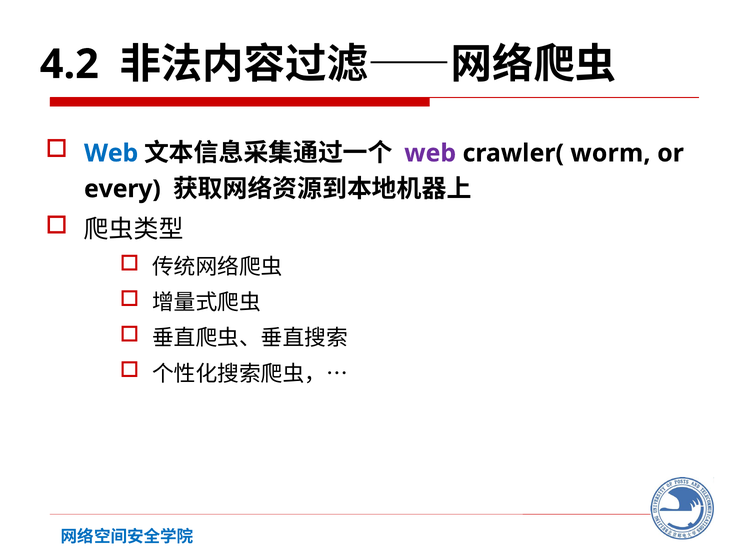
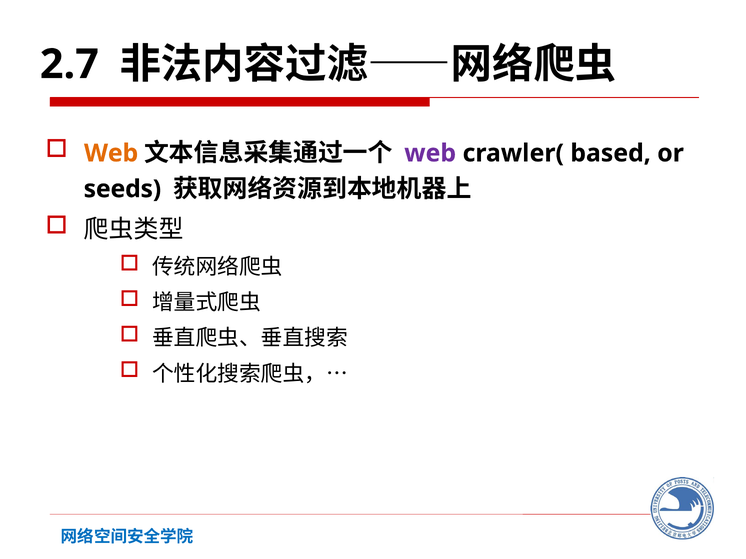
4.2: 4.2 -> 2.7
Web at (111, 153) colour: blue -> orange
worm: worm -> based
every: every -> seeds
